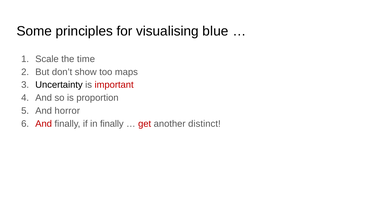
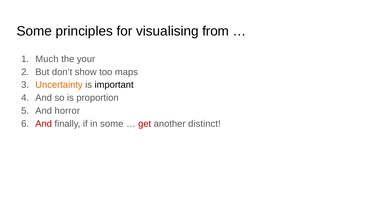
blue: blue -> from
Scale: Scale -> Much
time: time -> your
Uncertainty colour: black -> orange
important colour: red -> black
in finally: finally -> some
